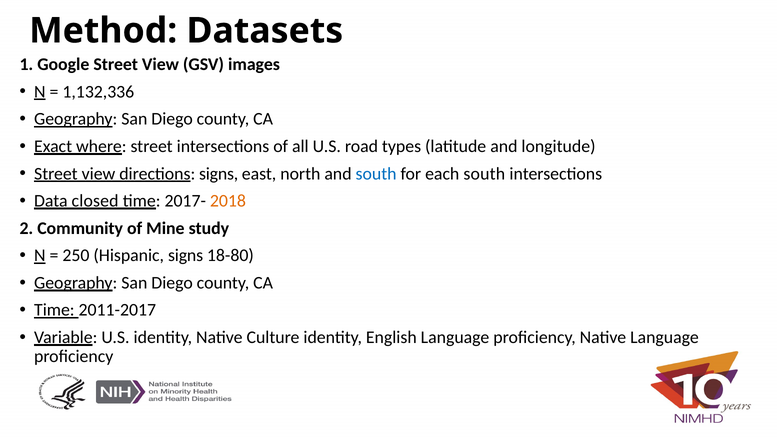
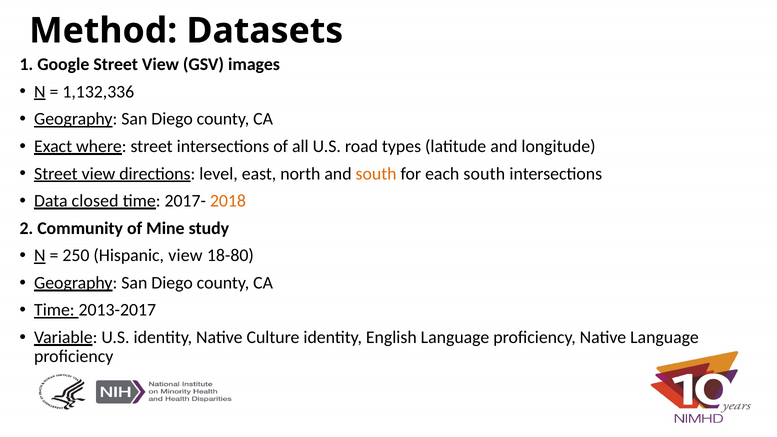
directions signs: signs -> level
south at (376, 174) colour: blue -> orange
Hispanic signs: signs -> view
2011-2017: 2011-2017 -> 2013-2017
